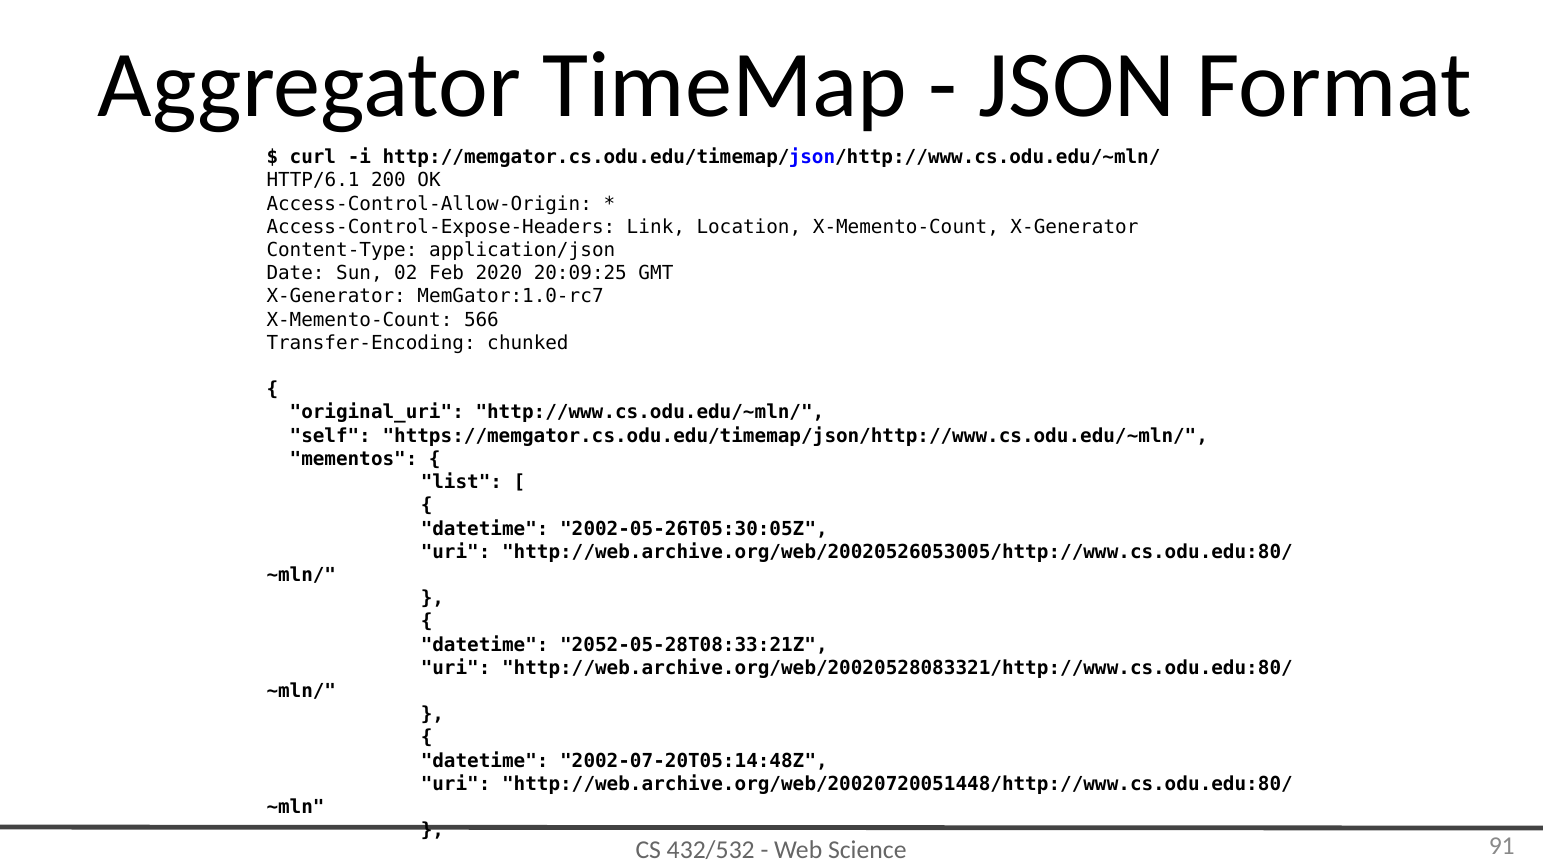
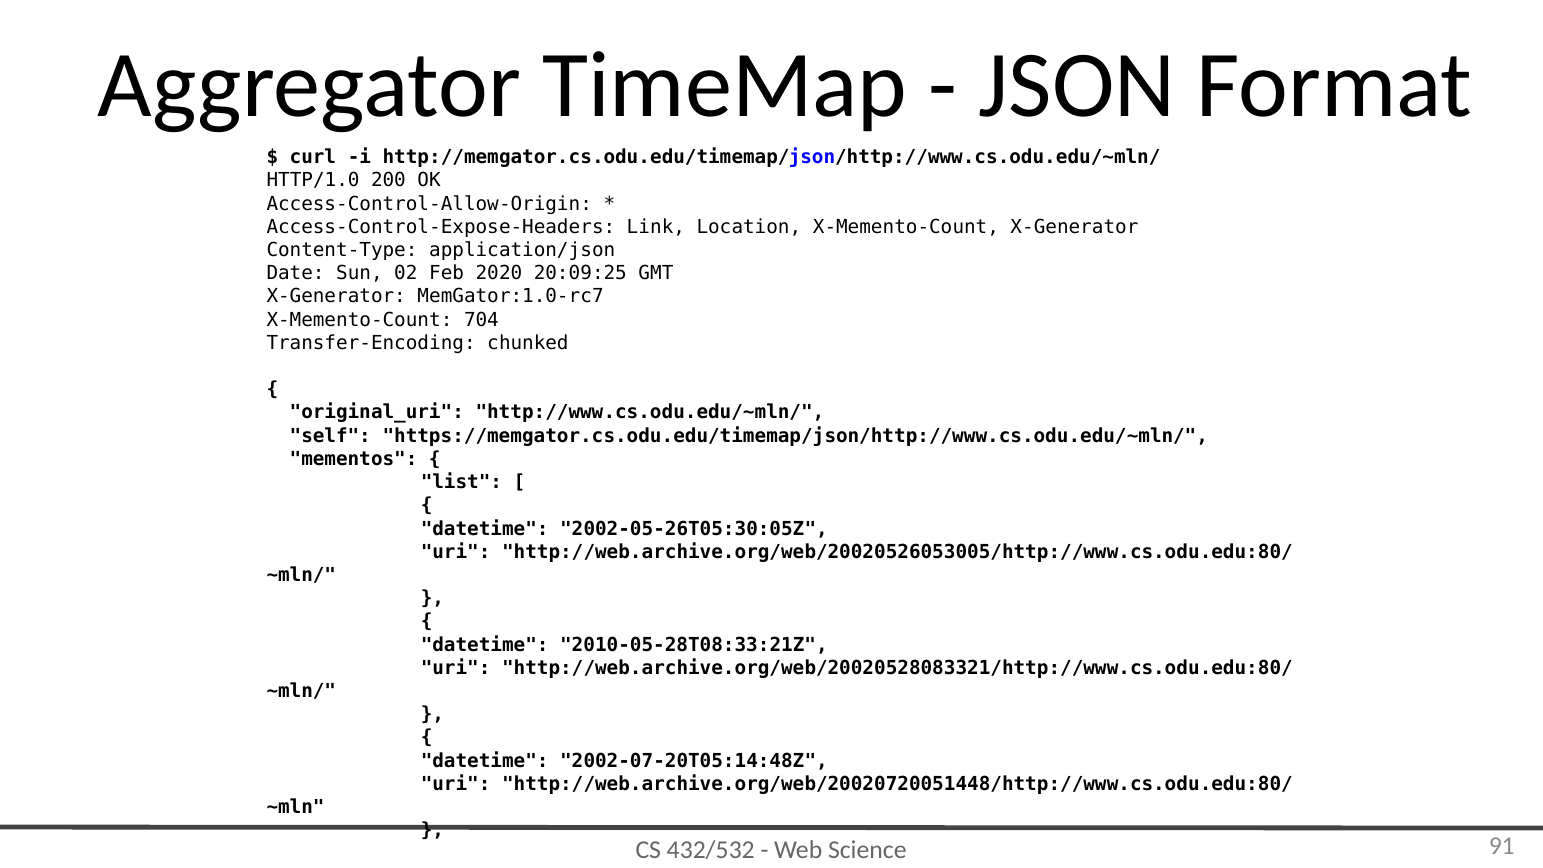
HTTP/6.1: HTTP/6.1 -> HTTP/1.0
566: 566 -> 704
2052-05-28T08:33:21Z: 2052-05-28T08:33:21Z -> 2010-05-28T08:33:21Z
